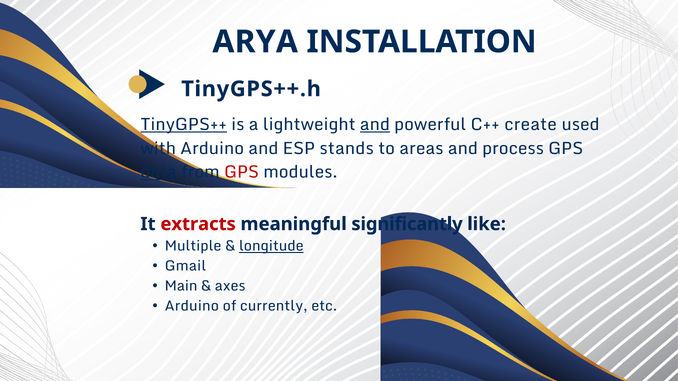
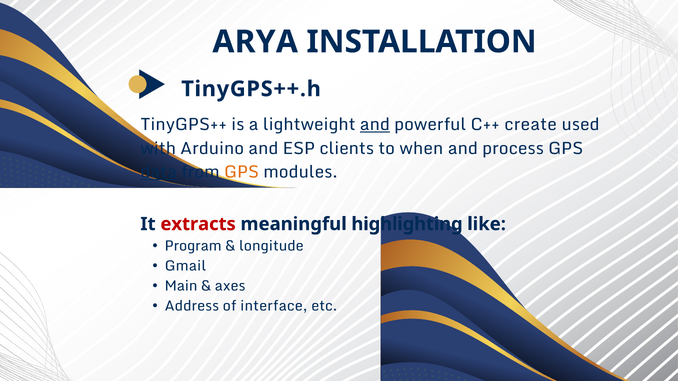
TinyGPS++ underline: present -> none
stands: stands -> clients
areas: areas -> when
GPS at (242, 172) colour: red -> orange
significantly: significantly -> highlighting
Multiple: Multiple -> Program
longitude underline: present -> none
Arduino at (192, 307): Arduino -> Address
currently: currently -> interface
